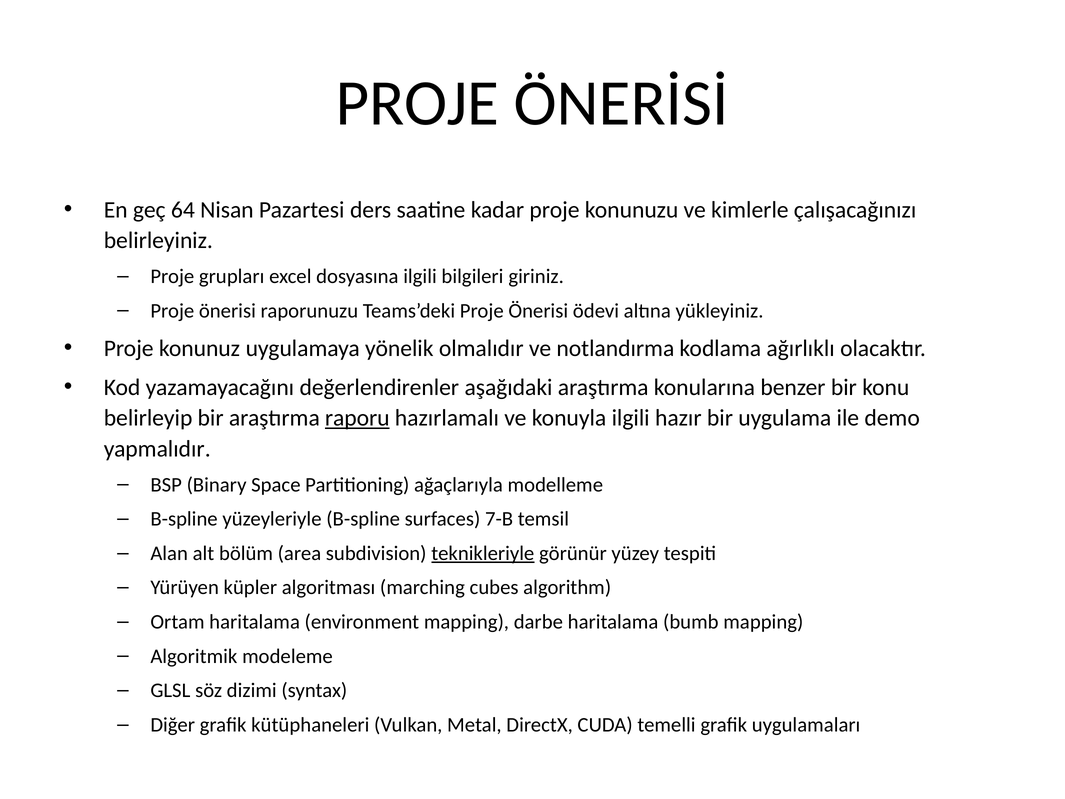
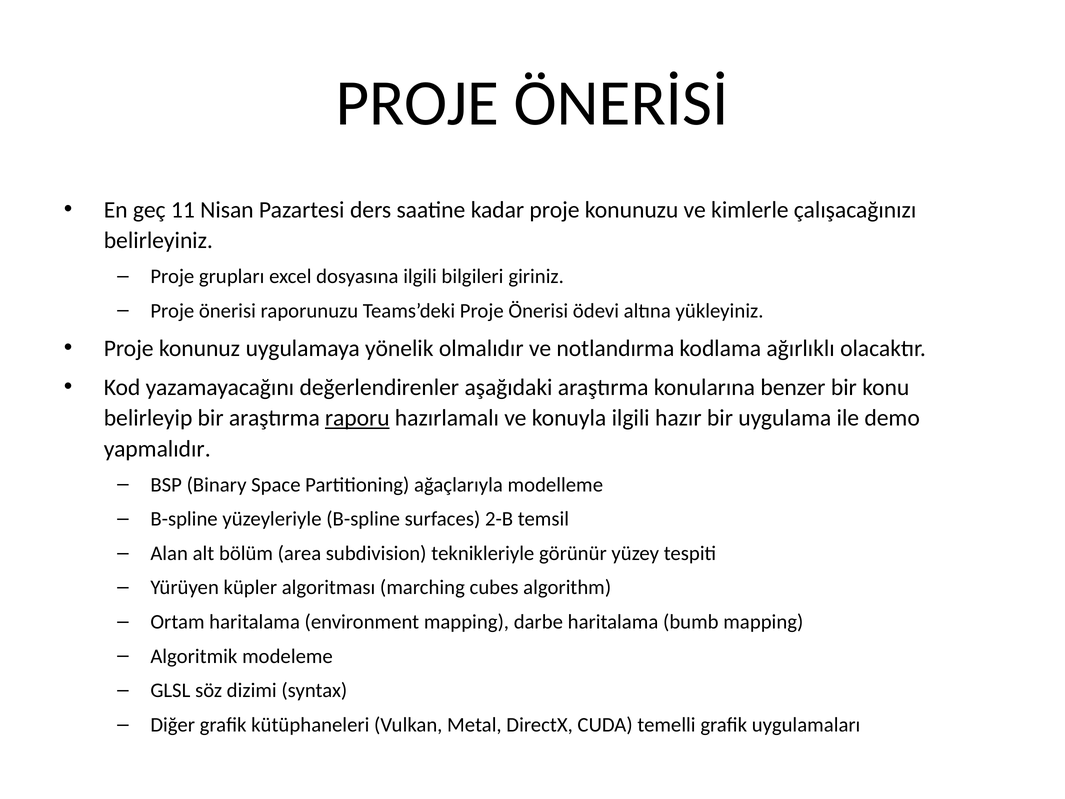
64: 64 -> 11
7-B: 7-B -> 2-B
teknikleriyle underline: present -> none
